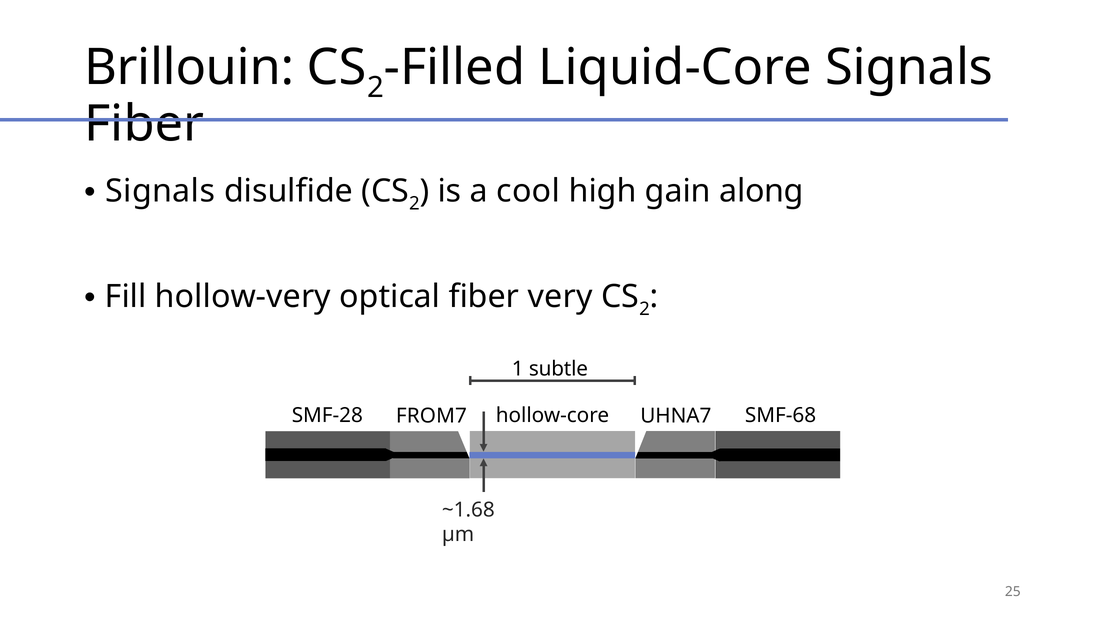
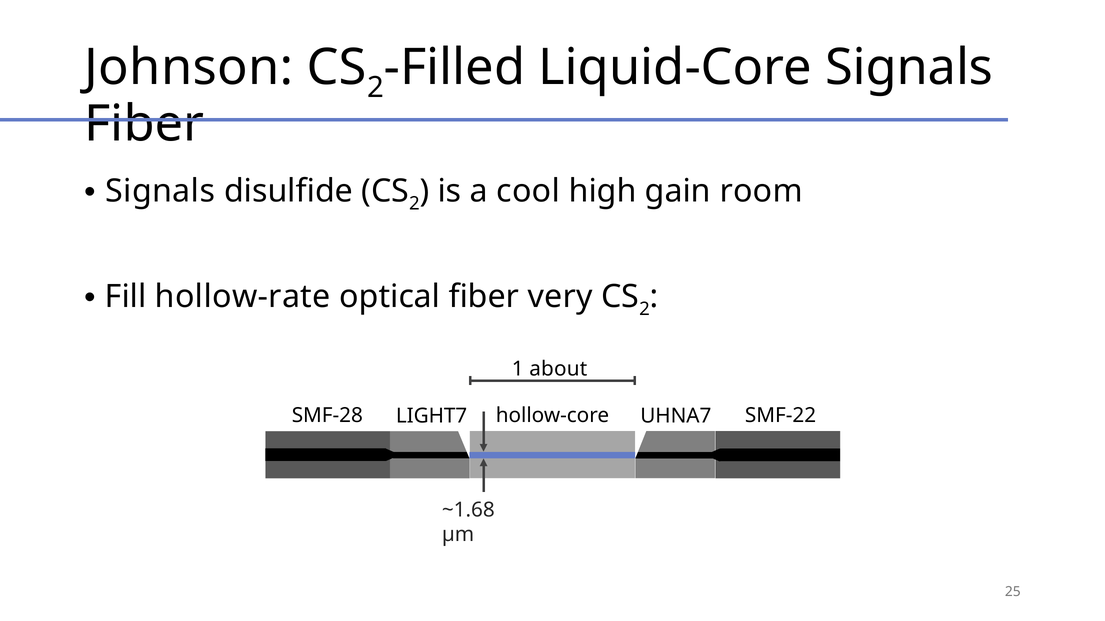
Brillouin: Brillouin -> Johnson
along: along -> room
hollow-very: hollow-very -> hollow-rate
subtle: subtle -> about
FROM7: FROM7 -> LIGHT7
SMF-68: SMF-68 -> SMF-22
